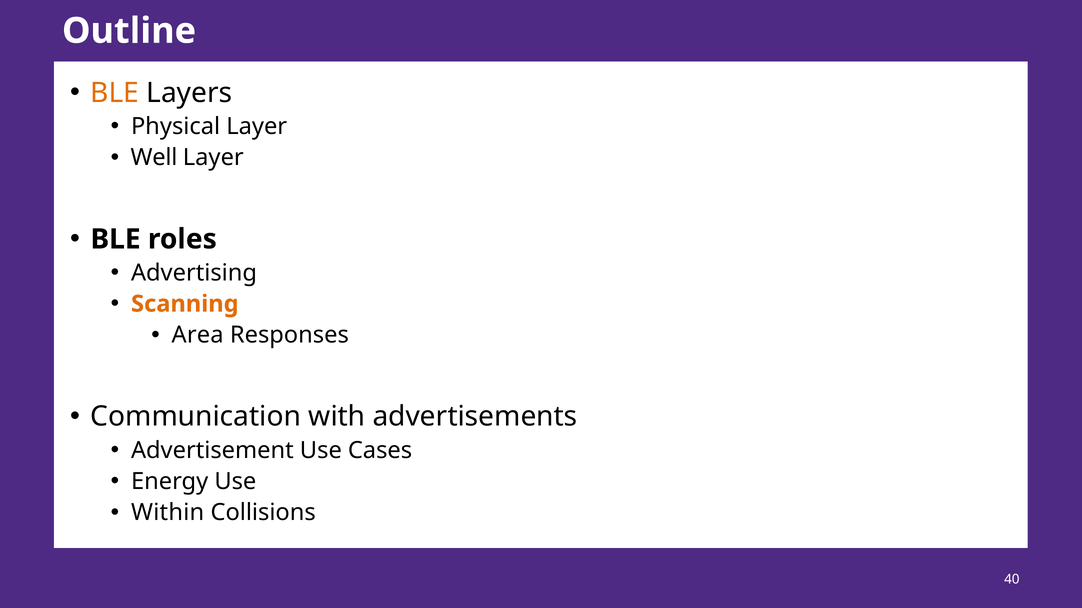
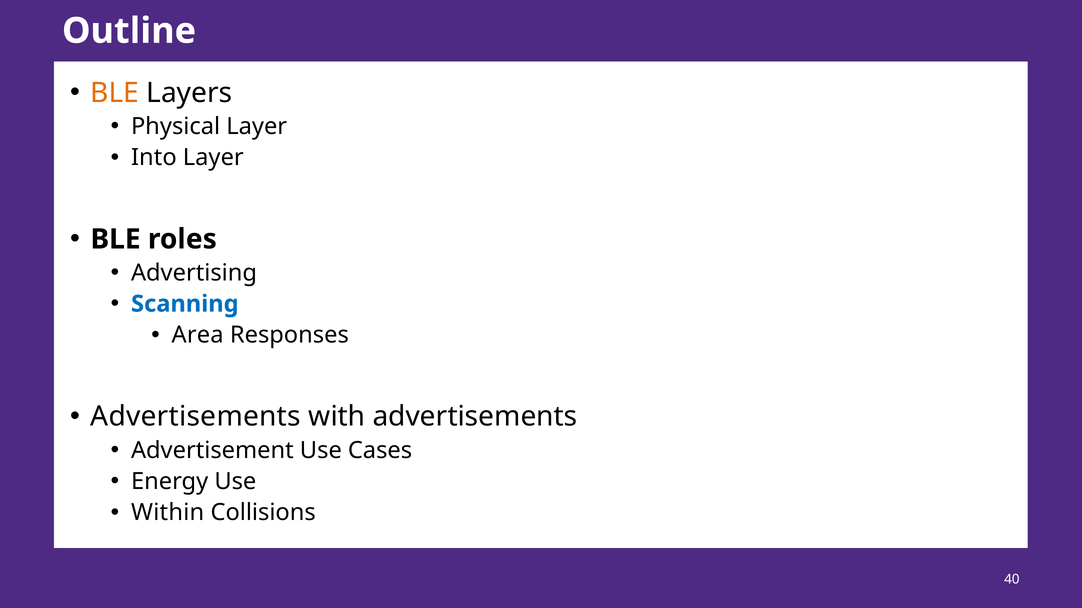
Well: Well -> Into
Scanning colour: orange -> blue
Communication at (196, 417): Communication -> Advertisements
